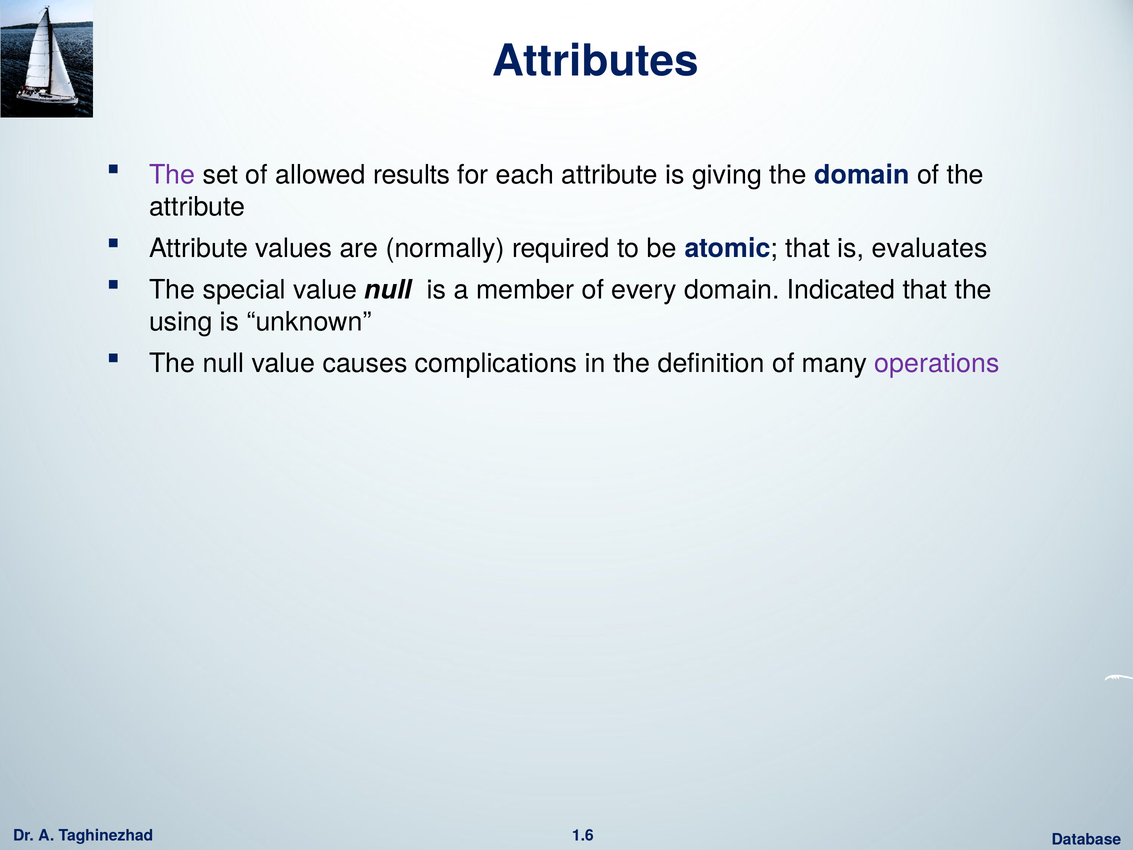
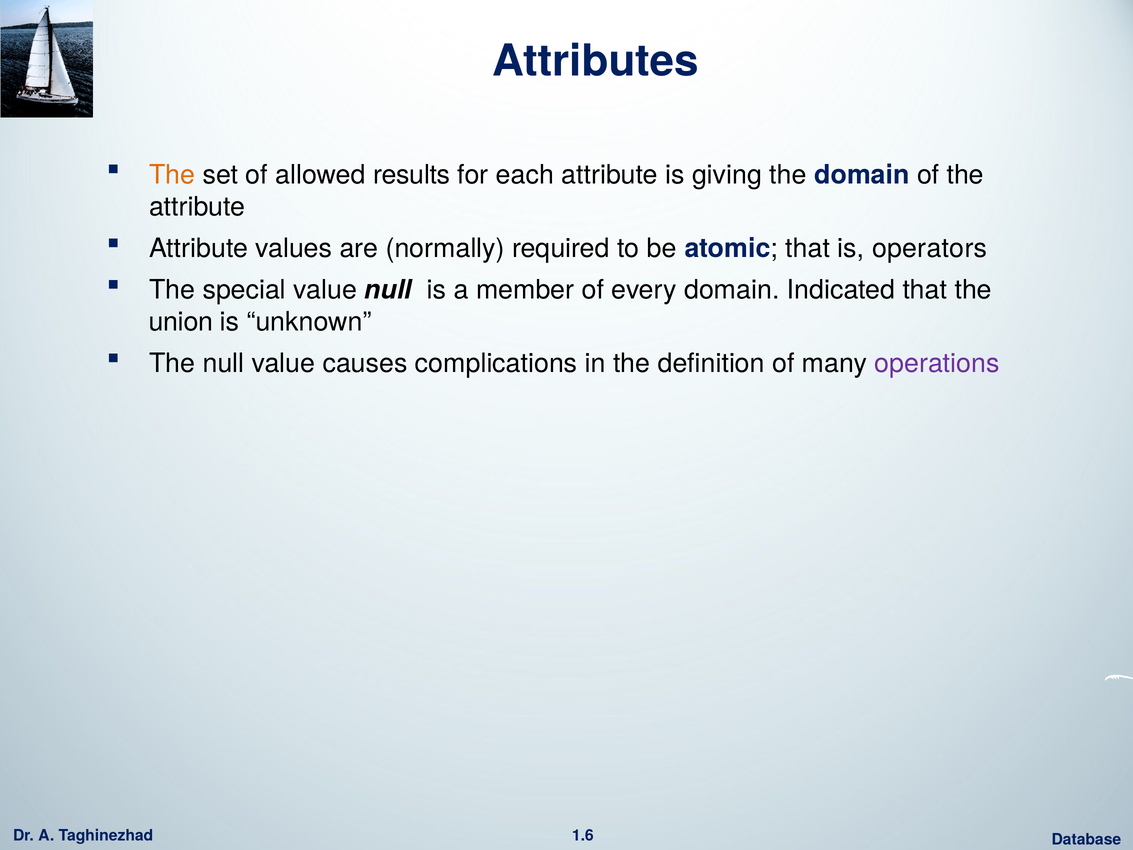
The at (172, 175) colour: purple -> orange
evaluates: evaluates -> operators
using: using -> union
